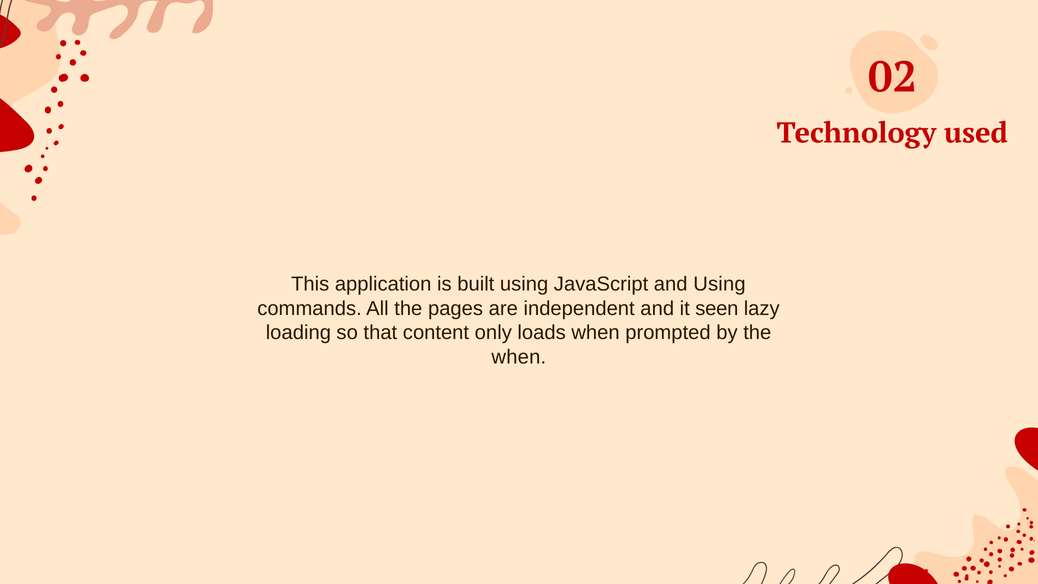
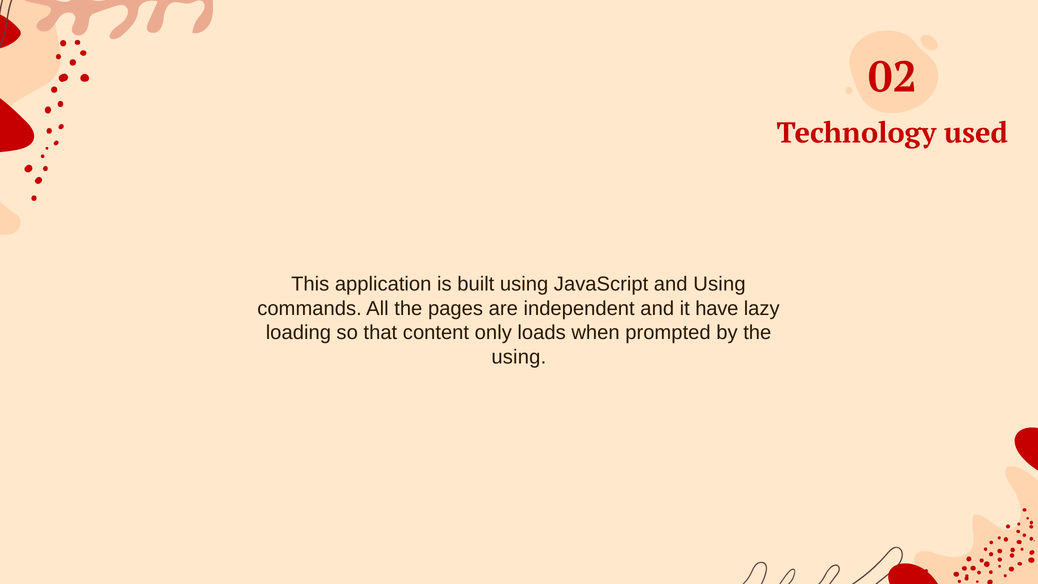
seen: seen -> have
when at (519, 357): when -> using
